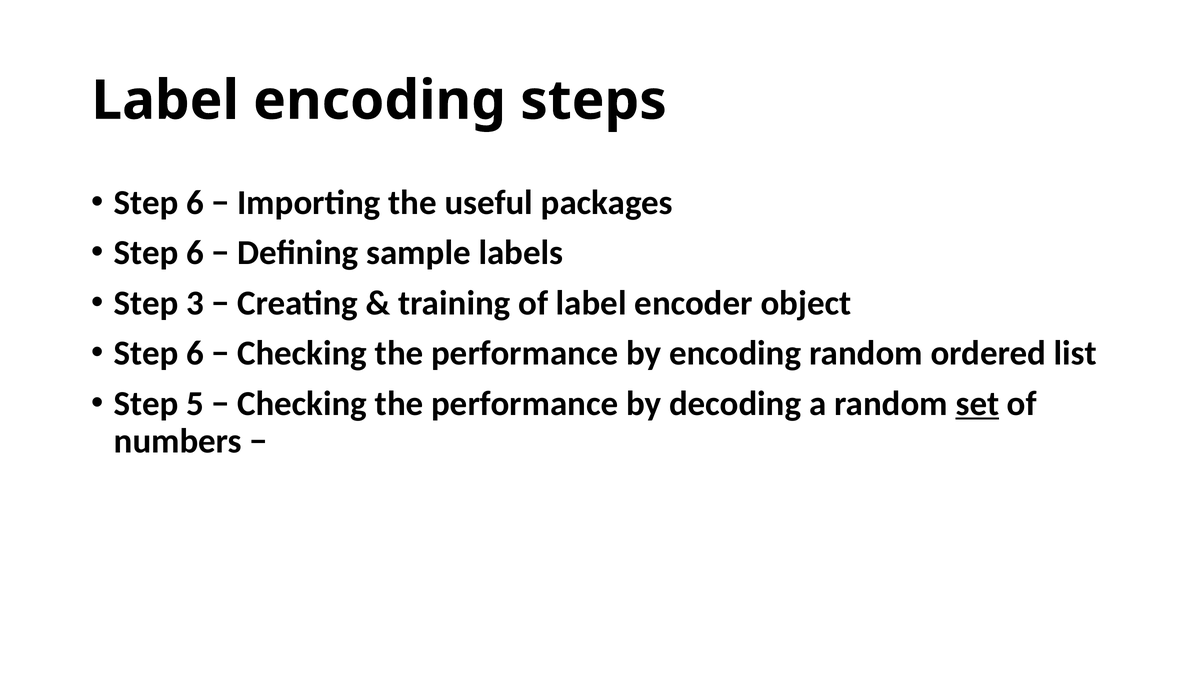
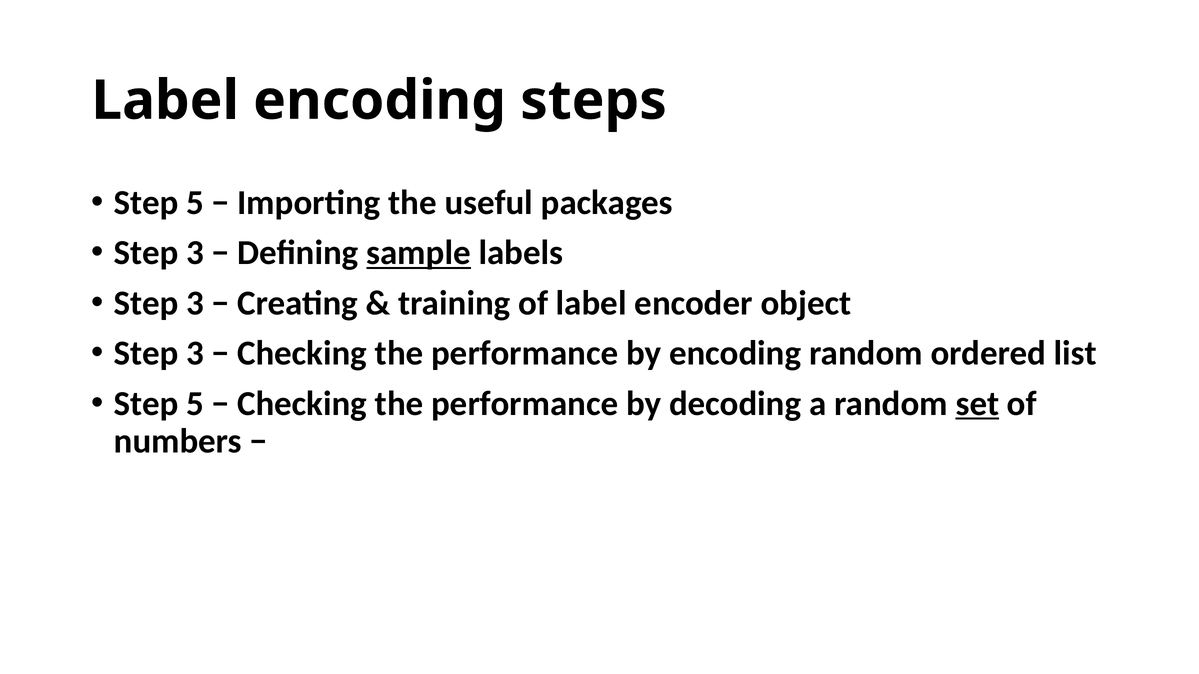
6 at (195, 203): 6 -> 5
6 at (195, 253): 6 -> 3
sample underline: none -> present
6 at (195, 354): 6 -> 3
